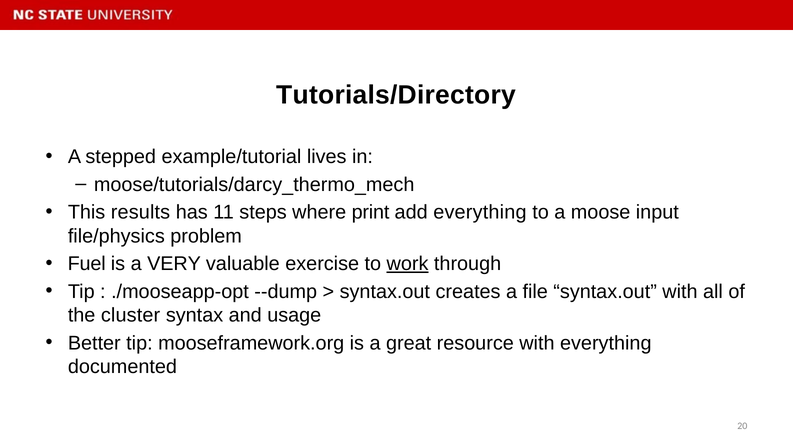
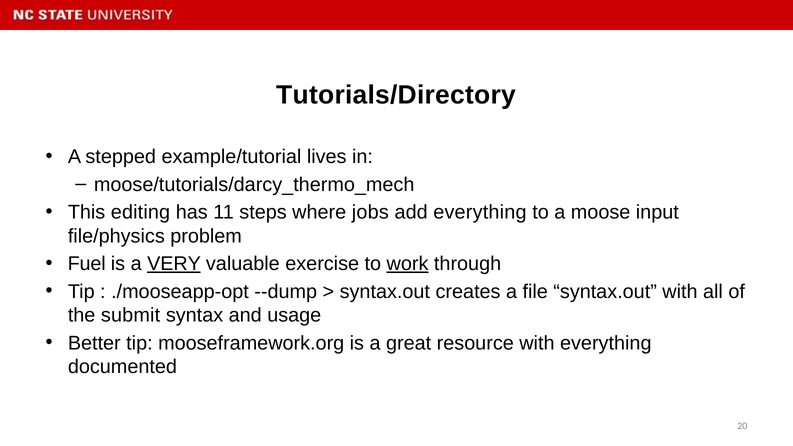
results: results -> editing
print: print -> jobs
VERY underline: none -> present
cluster: cluster -> submit
